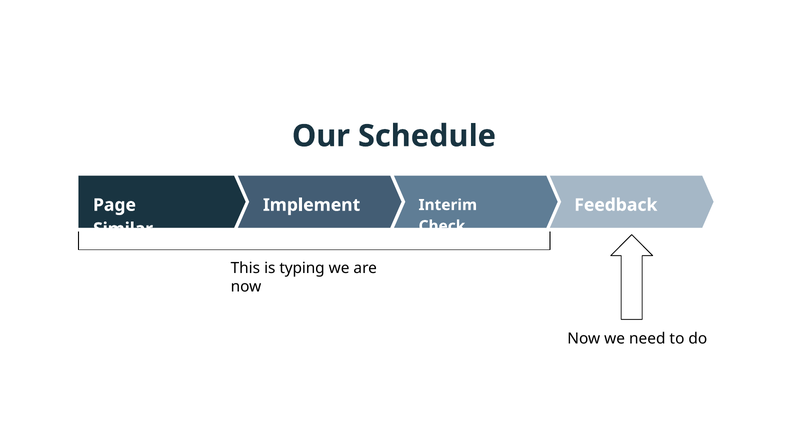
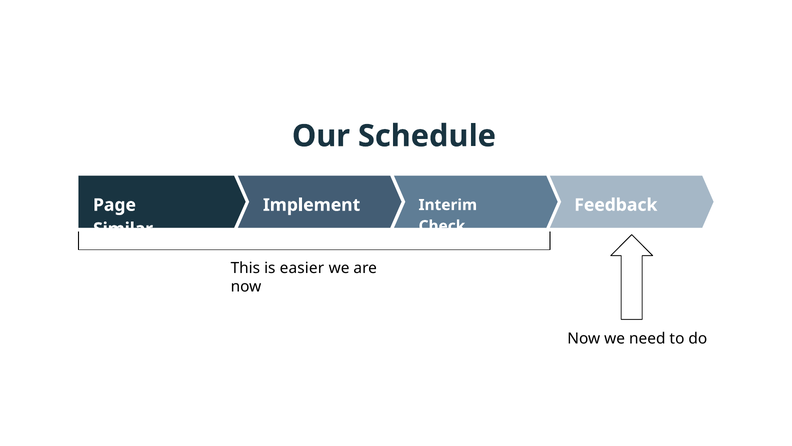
typing: typing -> easier
